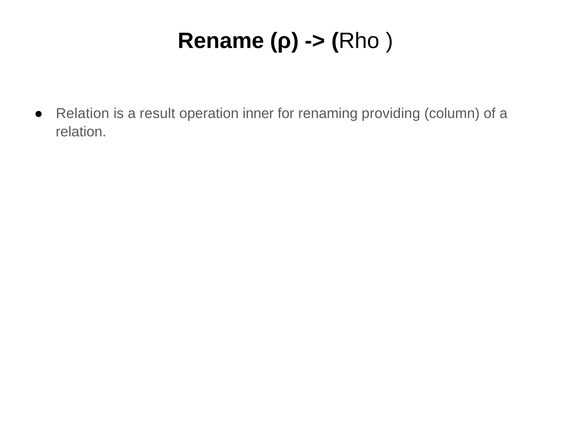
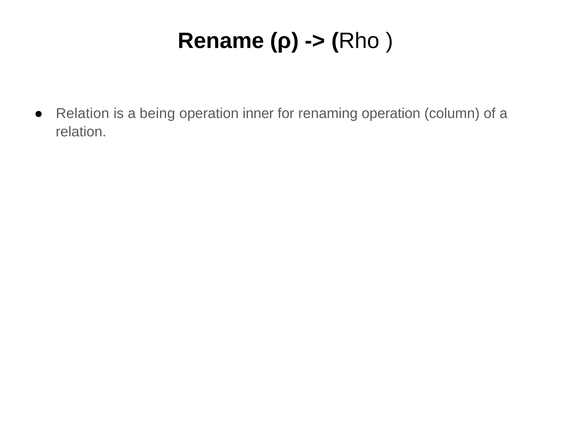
result: result -> being
renaming providing: providing -> operation
